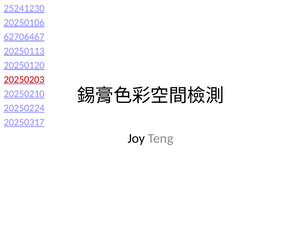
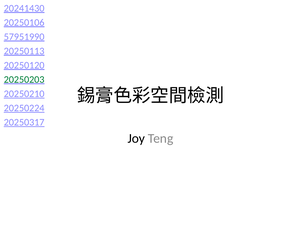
25241230: 25241230 -> 20241430
62706467: 62706467 -> 57951990
20250203 colour: red -> green
